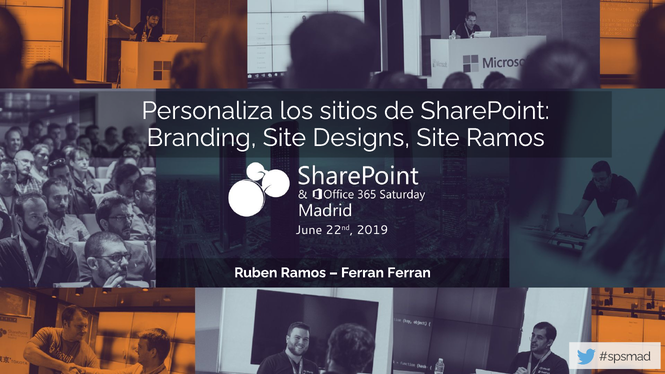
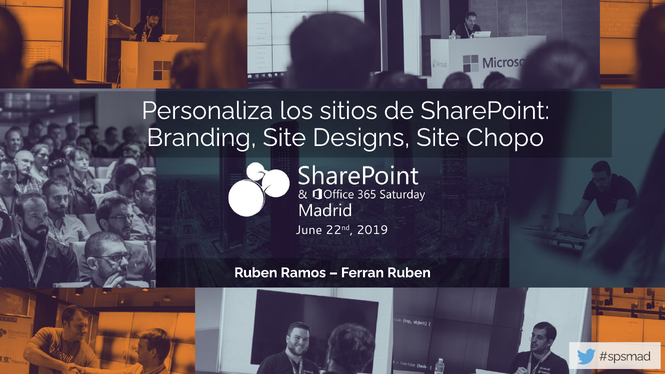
Site Ramos: Ramos -> Chopo
Ferran Ferran: Ferran -> Ruben
